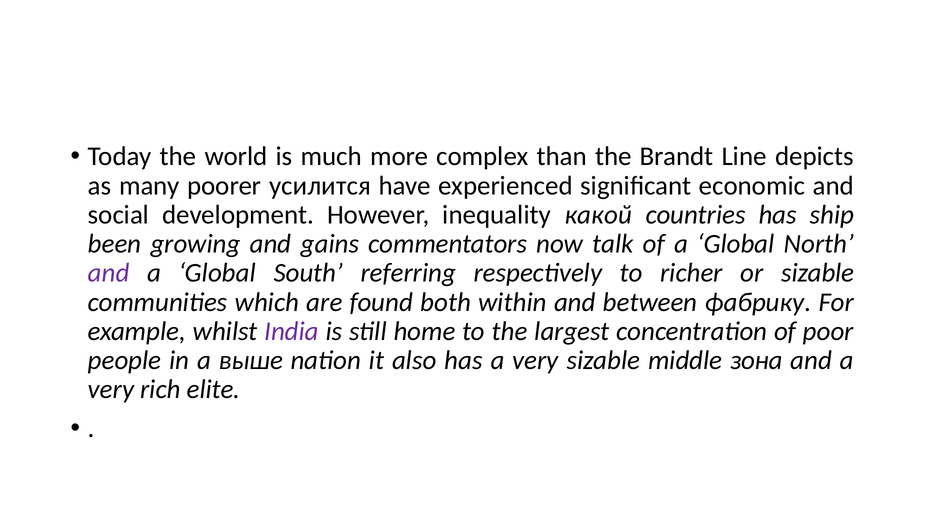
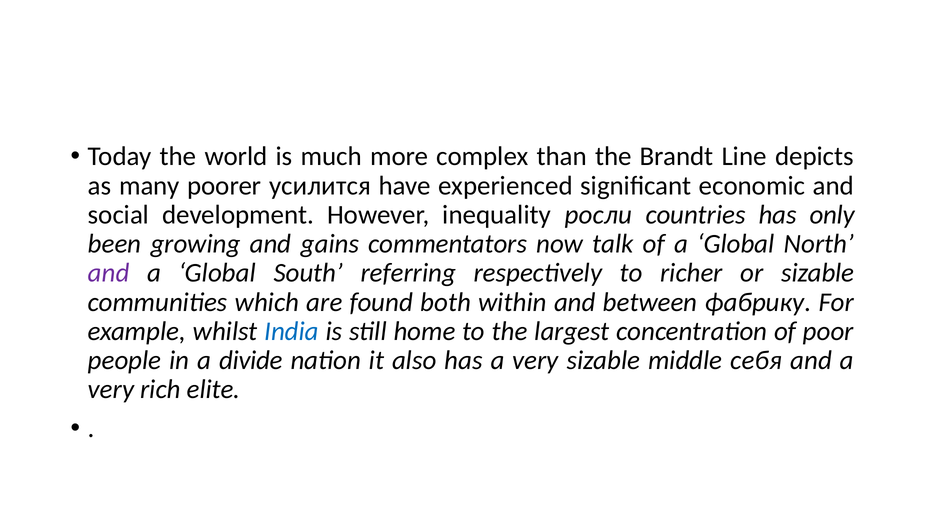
какой: какой -> росли
ship: ship -> only
India colour: purple -> blue
выше: выше -> divide
зона: зона -> себя
